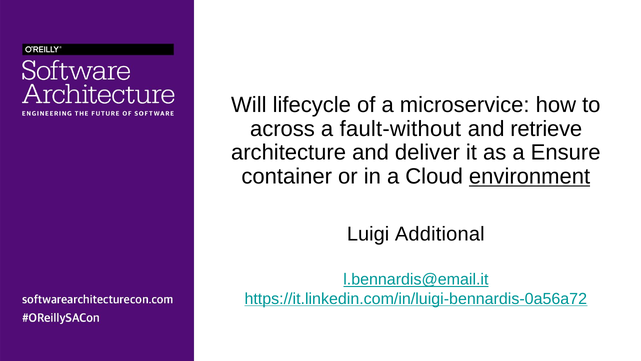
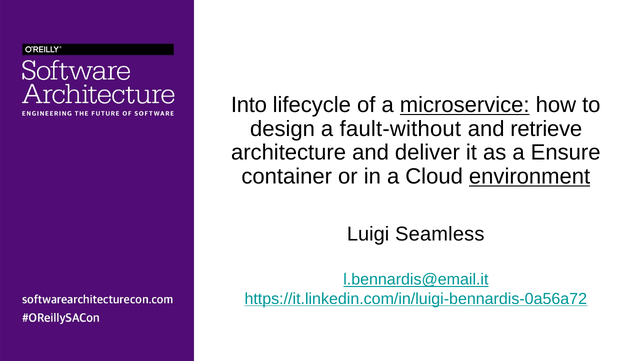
Will: Will -> Into
microservice underline: none -> present
across: across -> design
Additional: Additional -> Seamless
